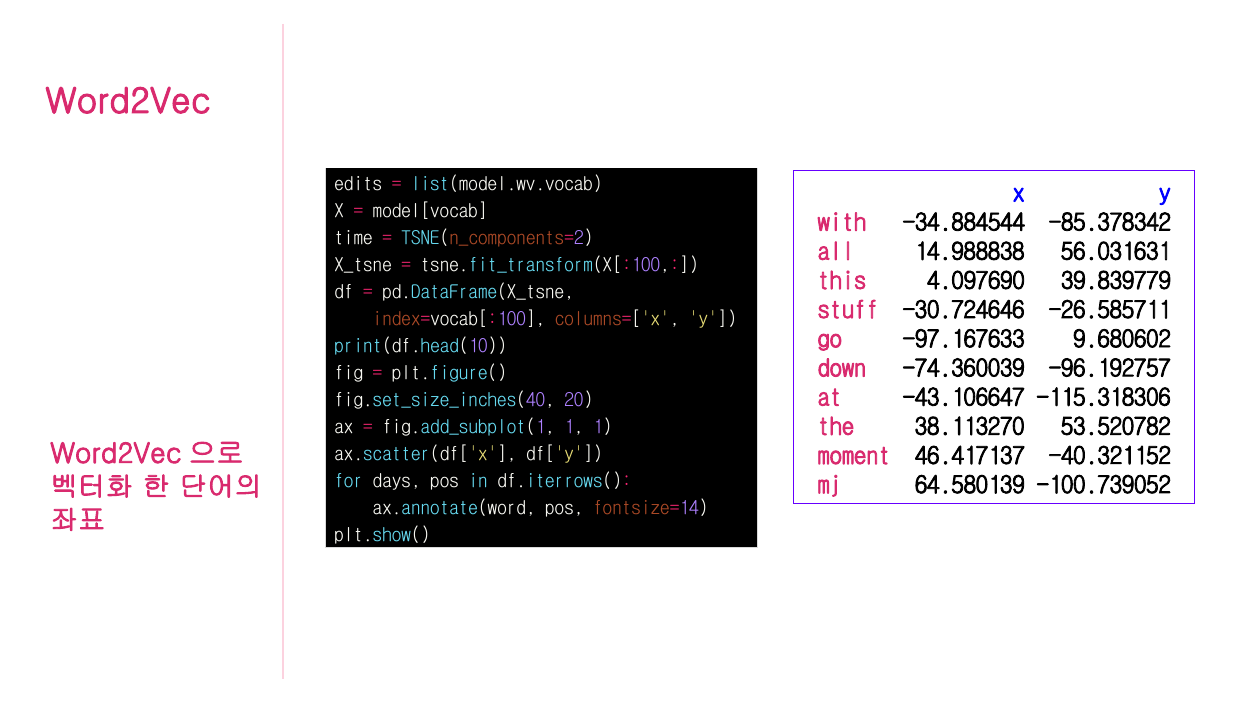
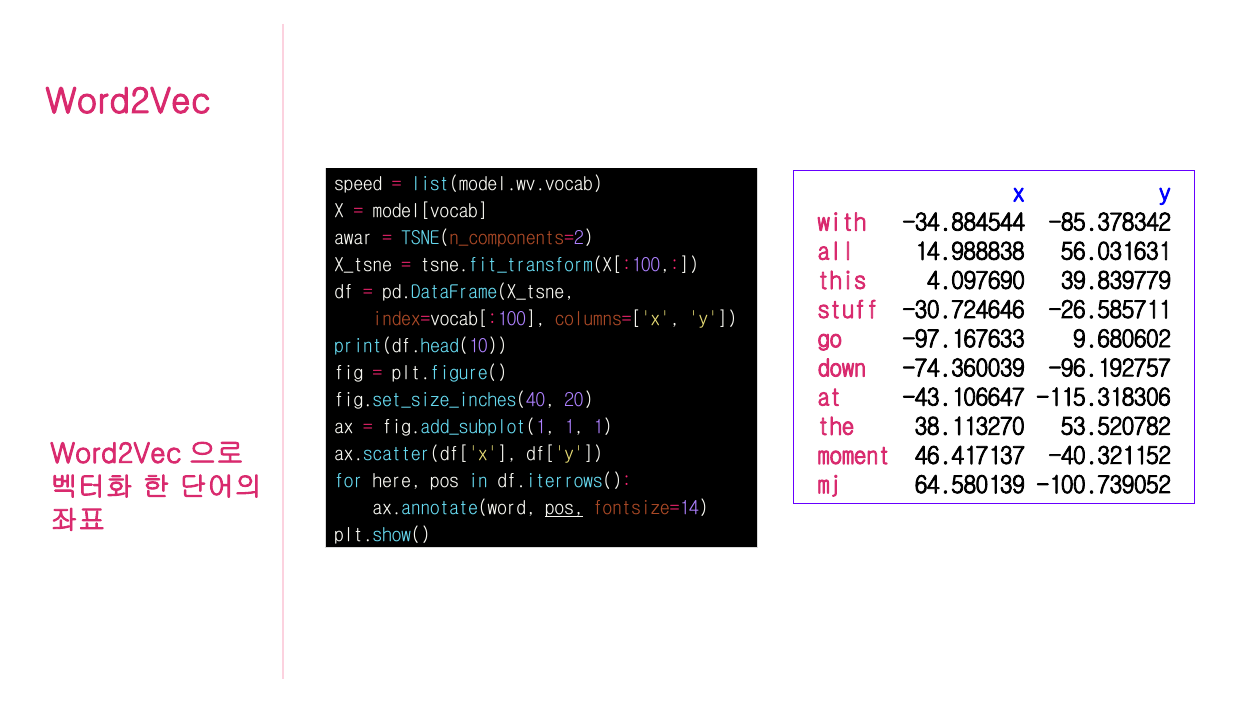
edits: edits -> speed
time: time -> awar
days: days -> here
pos at (564, 509) underline: none -> present
